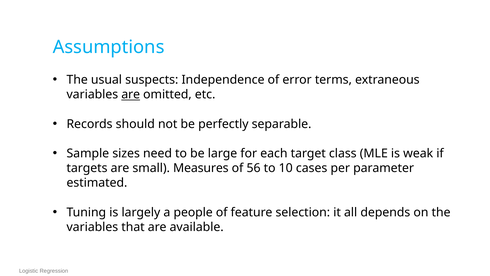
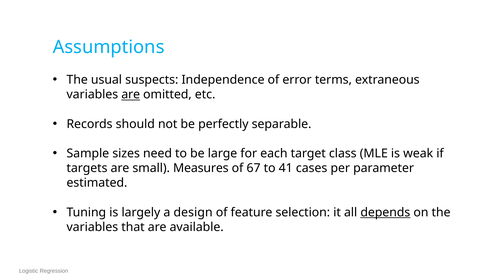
56: 56 -> 67
10: 10 -> 41
people: people -> design
depends underline: none -> present
